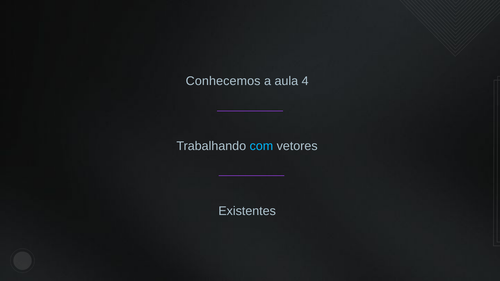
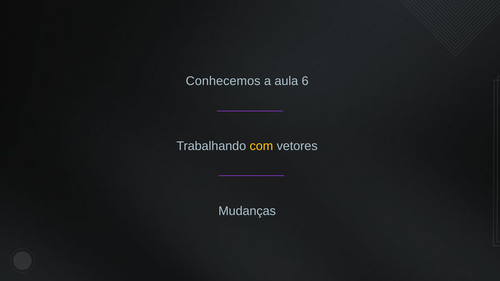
4: 4 -> 6
com colour: light blue -> yellow
Existentes: Existentes -> Mudanças
